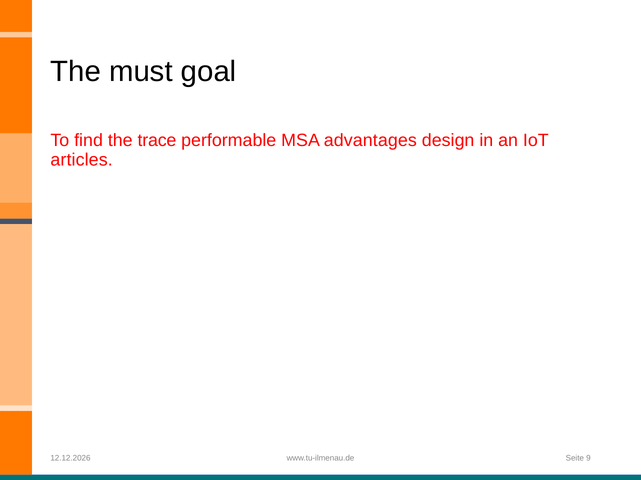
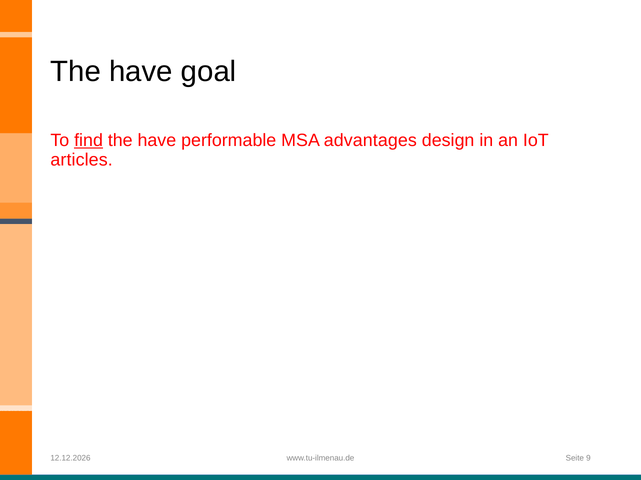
must at (141, 72): must -> have
find underline: none -> present
trace at (157, 141): trace -> have
